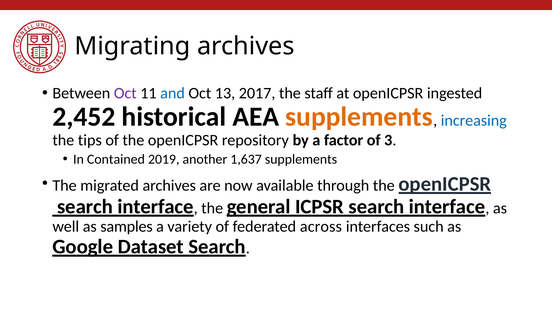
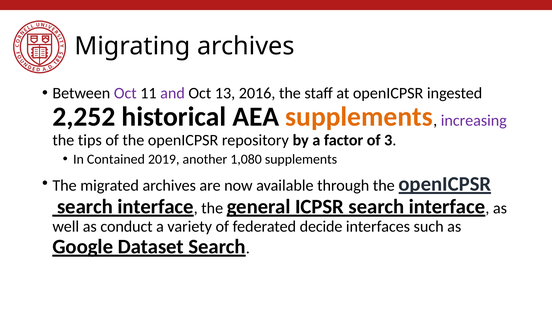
and colour: blue -> purple
2017: 2017 -> 2016
2,452: 2,452 -> 2,252
increasing colour: blue -> purple
1,637: 1,637 -> 1,080
samples: samples -> conduct
across: across -> decide
